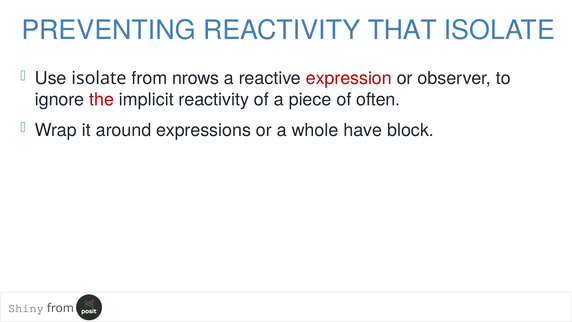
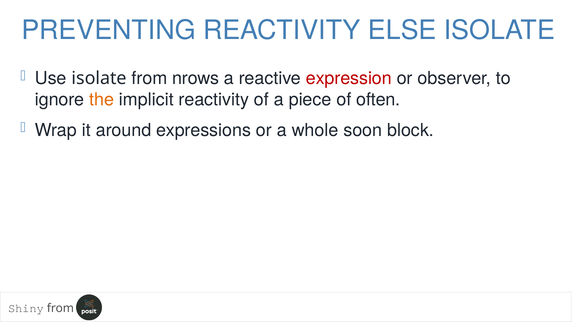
THAT: THAT -> ELSE
the colour: red -> orange
have: have -> soon
